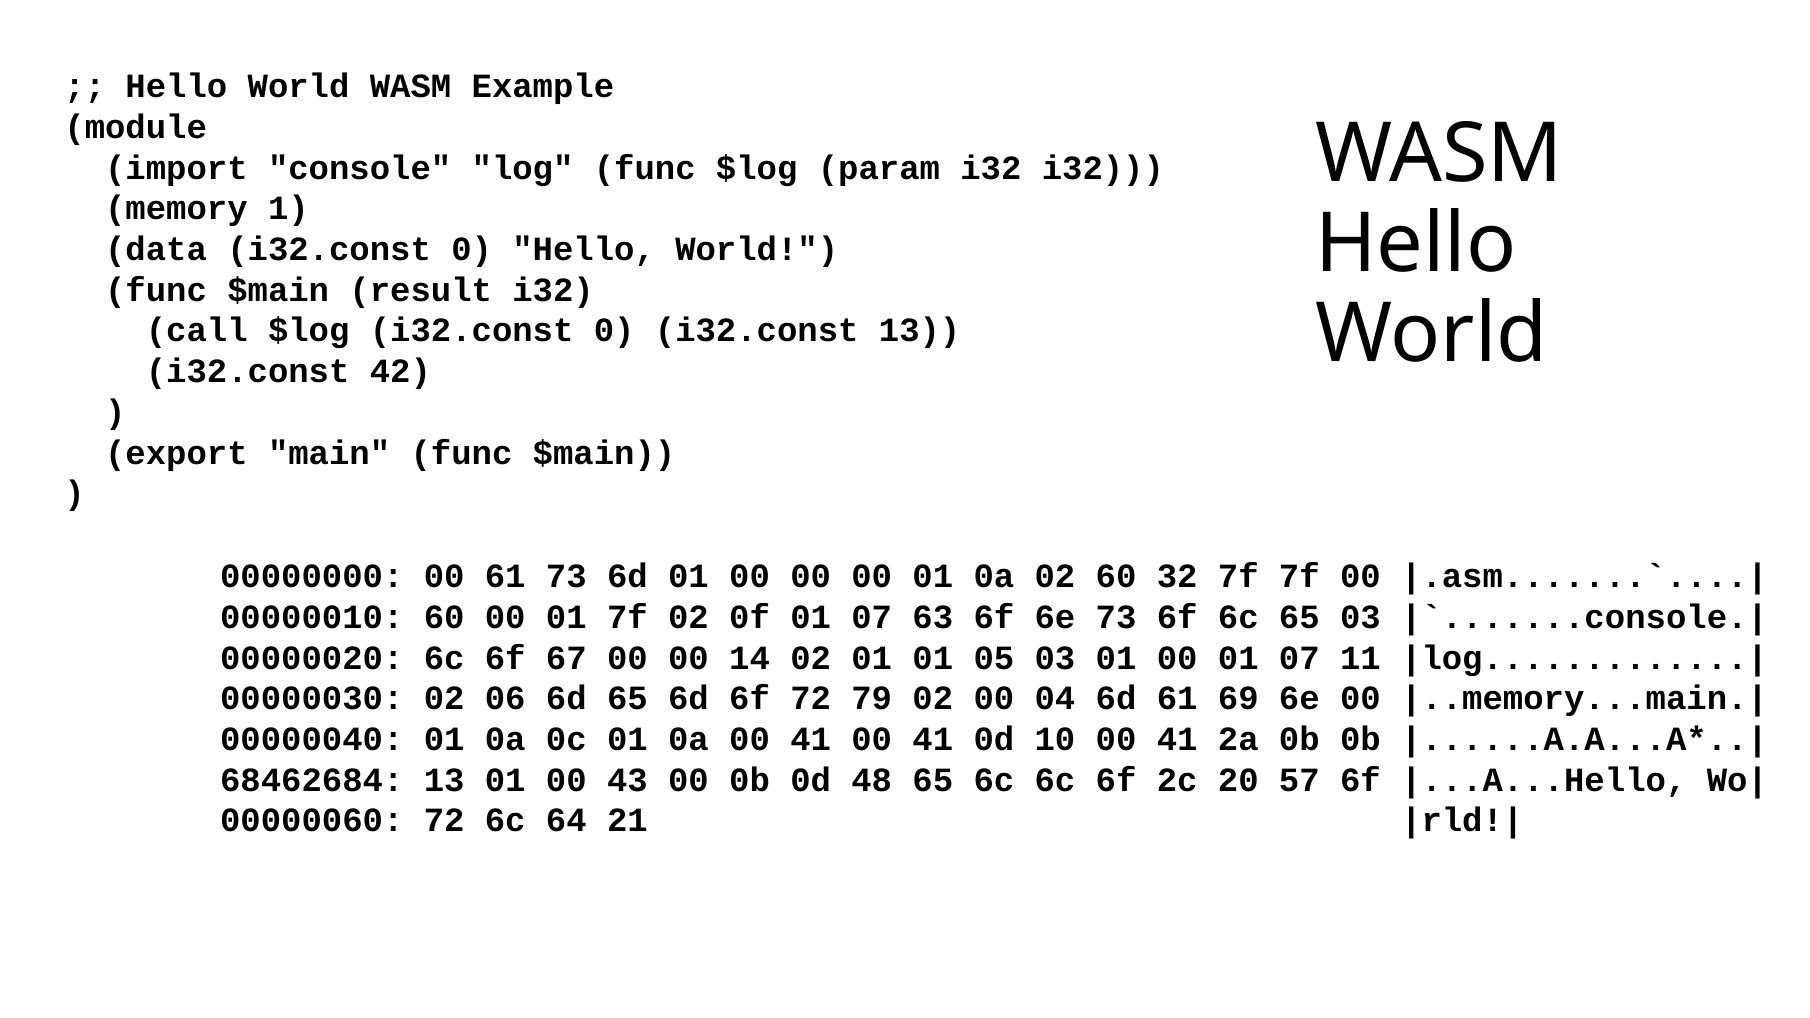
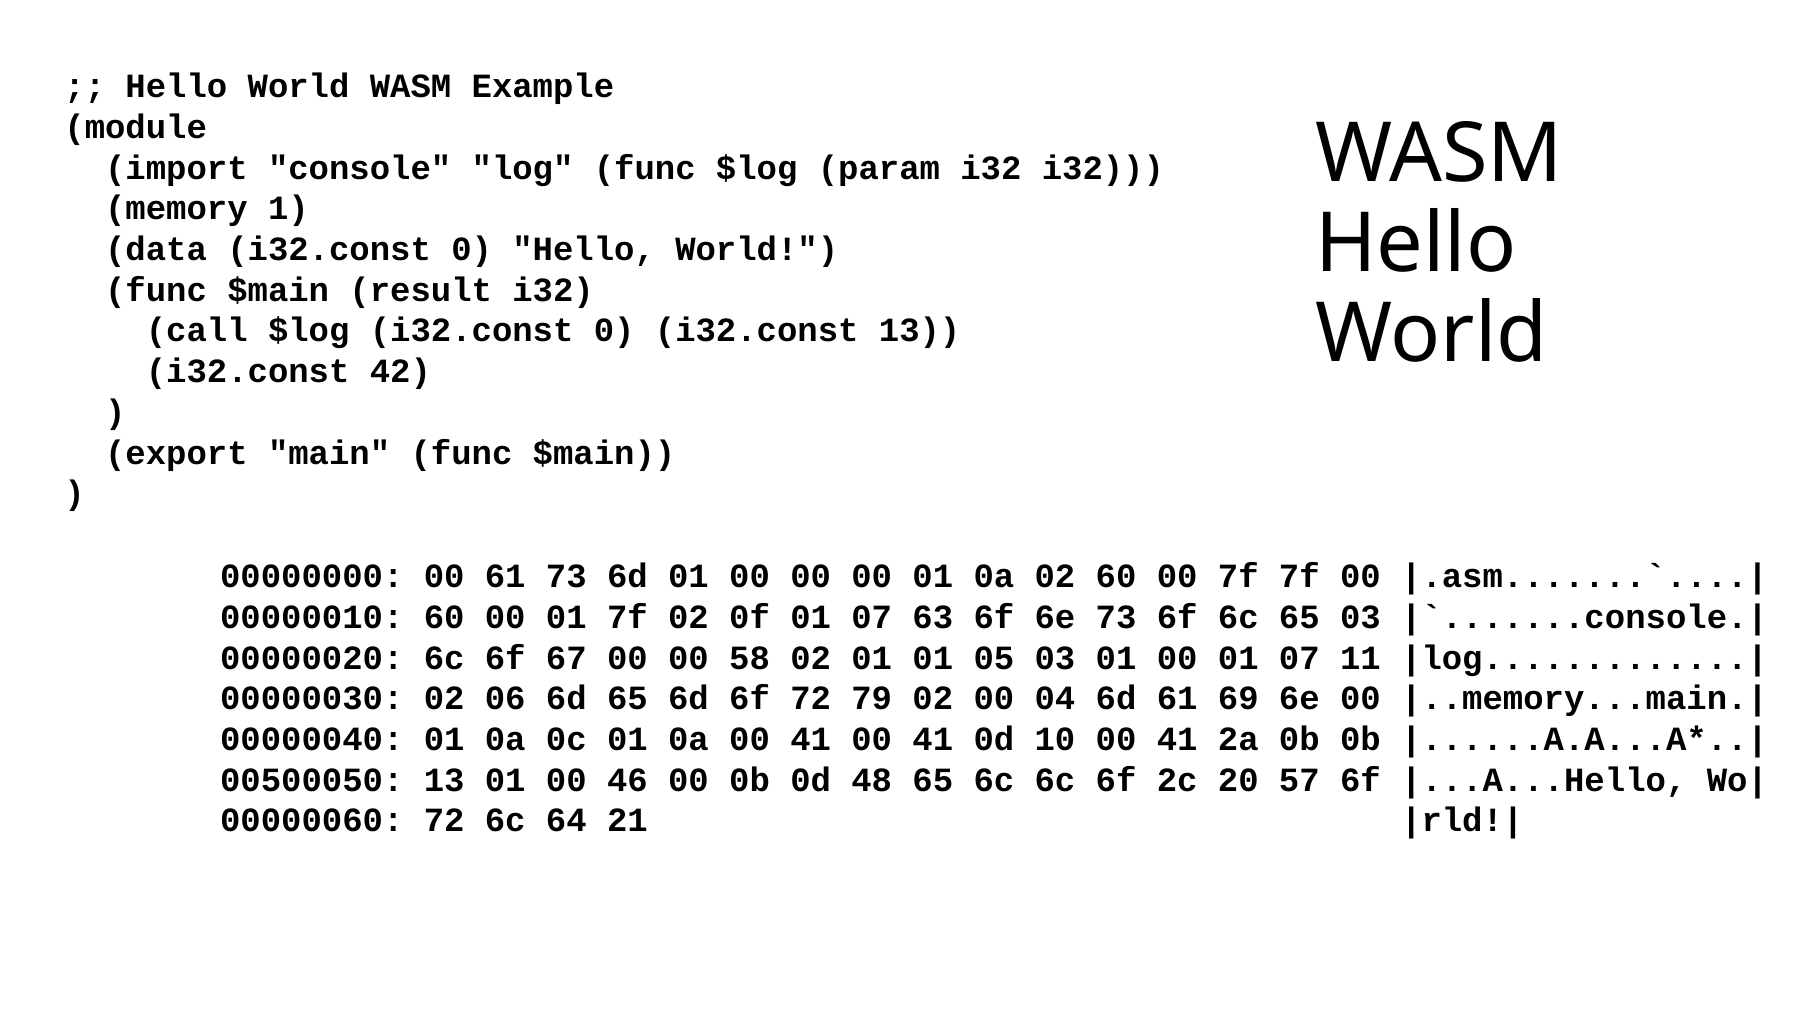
02 60 32: 32 -> 00
14: 14 -> 58
68462684: 68462684 -> 00500050
43: 43 -> 46
